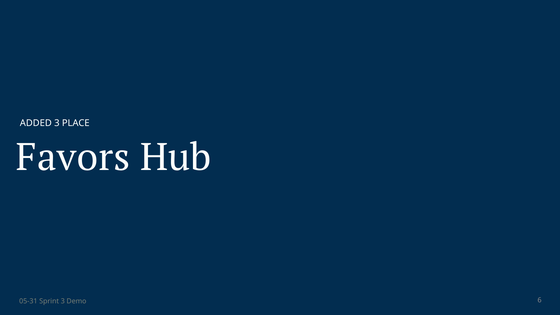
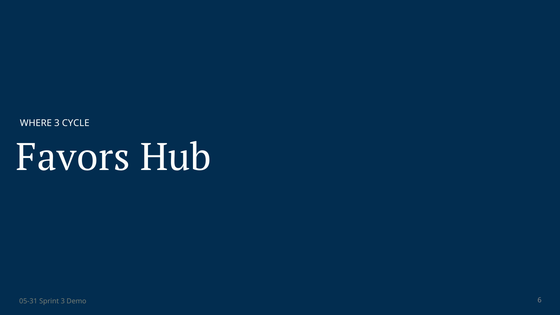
ADDED: ADDED -> WHERE
PLACE: PLACE -> CYCLE
